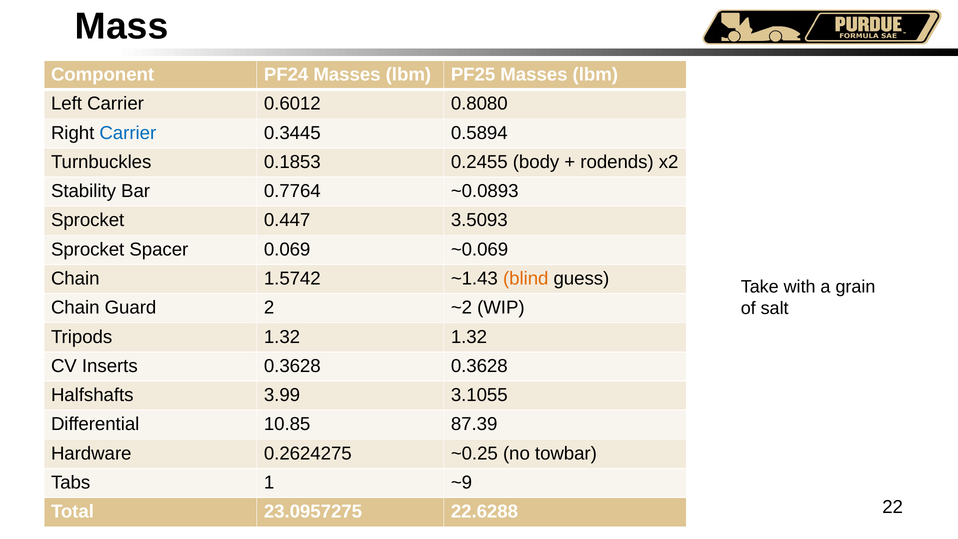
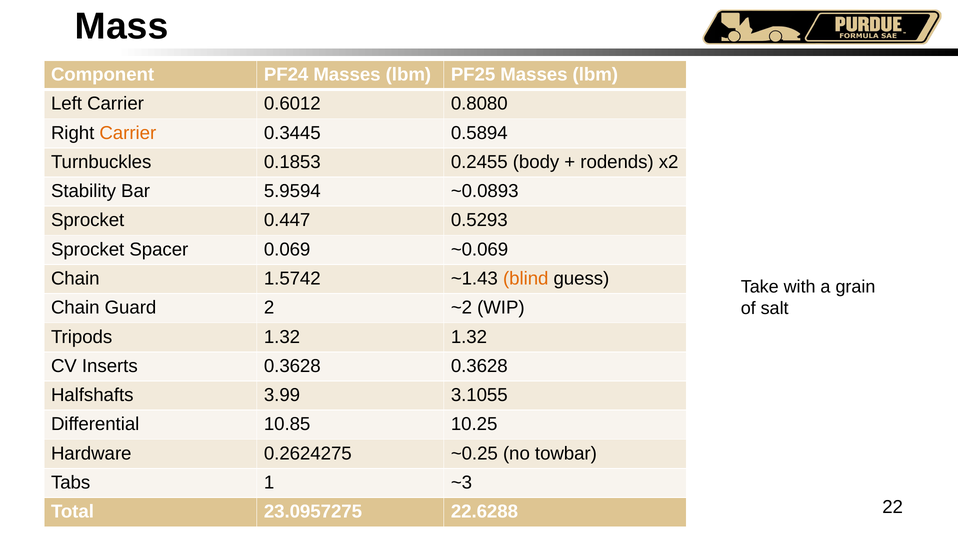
Carrier at (128, 133) colour: blue -> orange
0.7764: 0.7764 -> 5.9594
3.5093: 3.5093 -> 0.5293
87.39: 87.39 -> 10.25
~9: ~9 -> ~3
